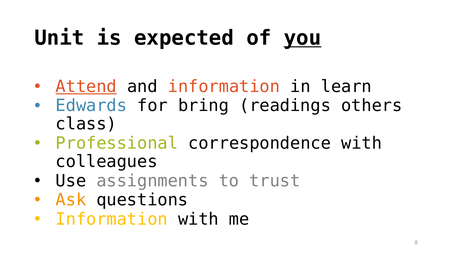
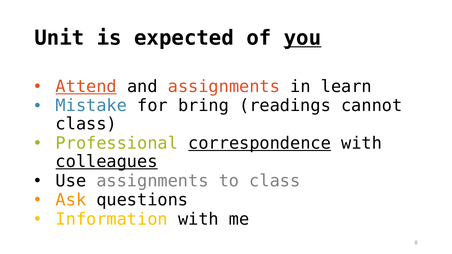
and information: information -> assignments
Edwards: Edwards -> Mistake
others: others -> cannot
correspondence underline: none -> present
colleagues underline: none -> present
to trust: trust -> class
